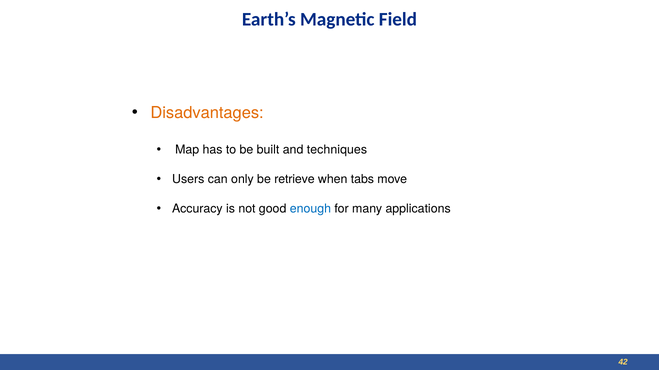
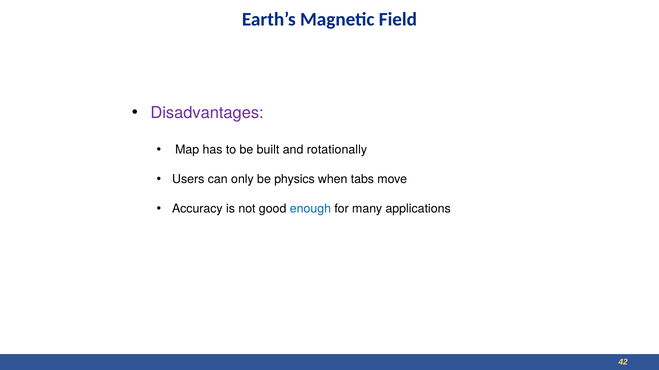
Disadvantages colour: orange -> purple
techniques: techniques -> rotationally
retrieve: retrieve -> physics
